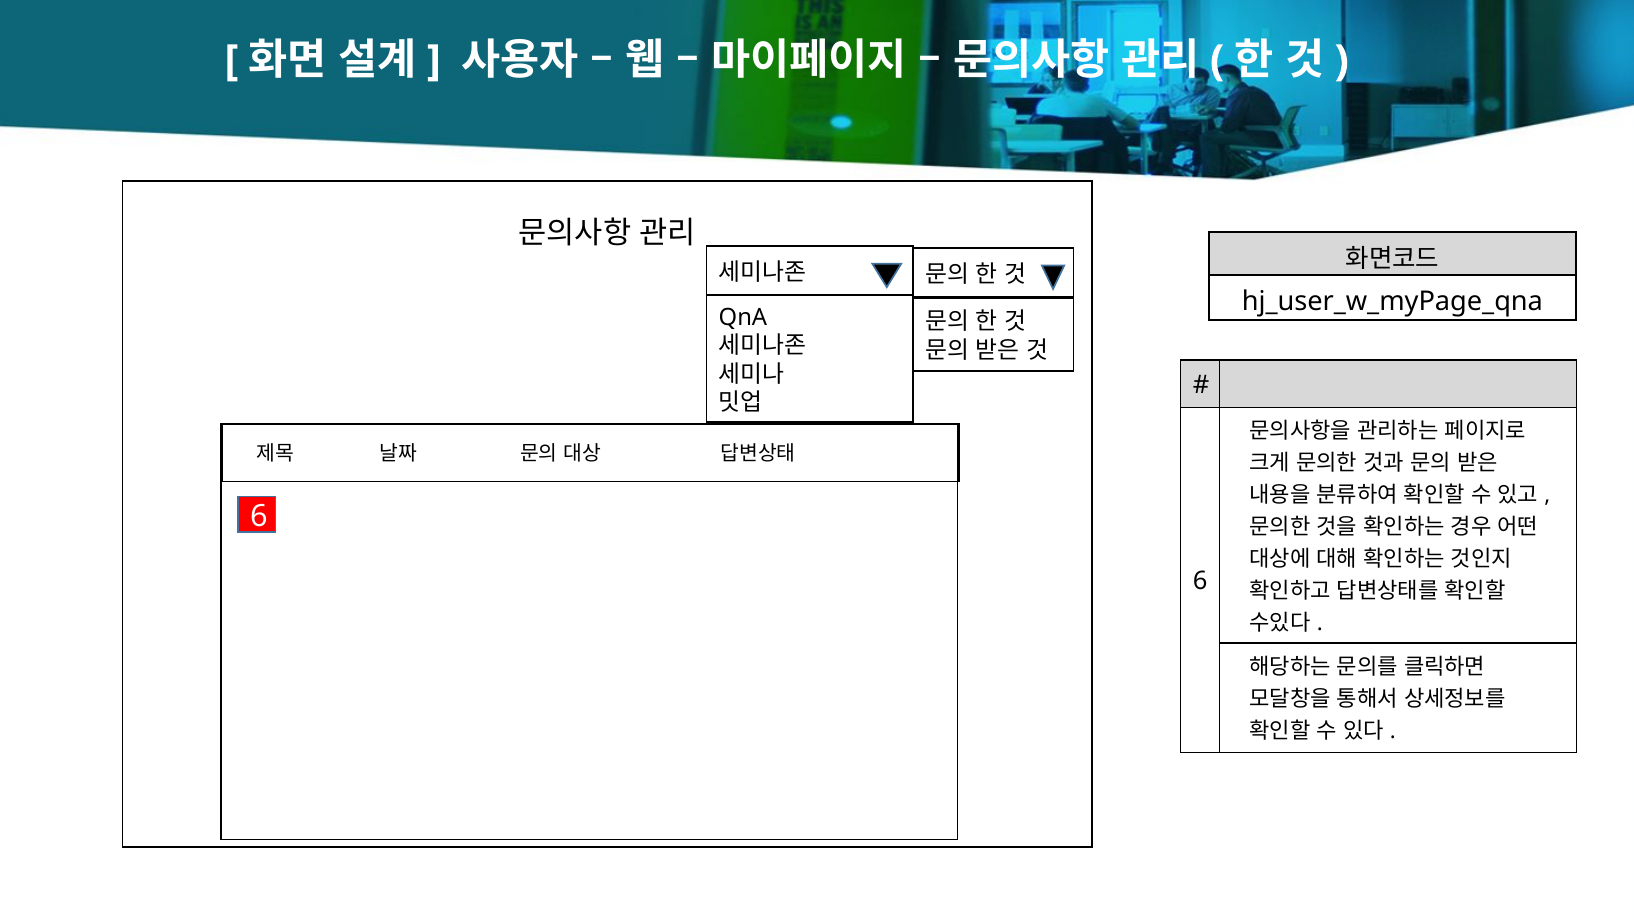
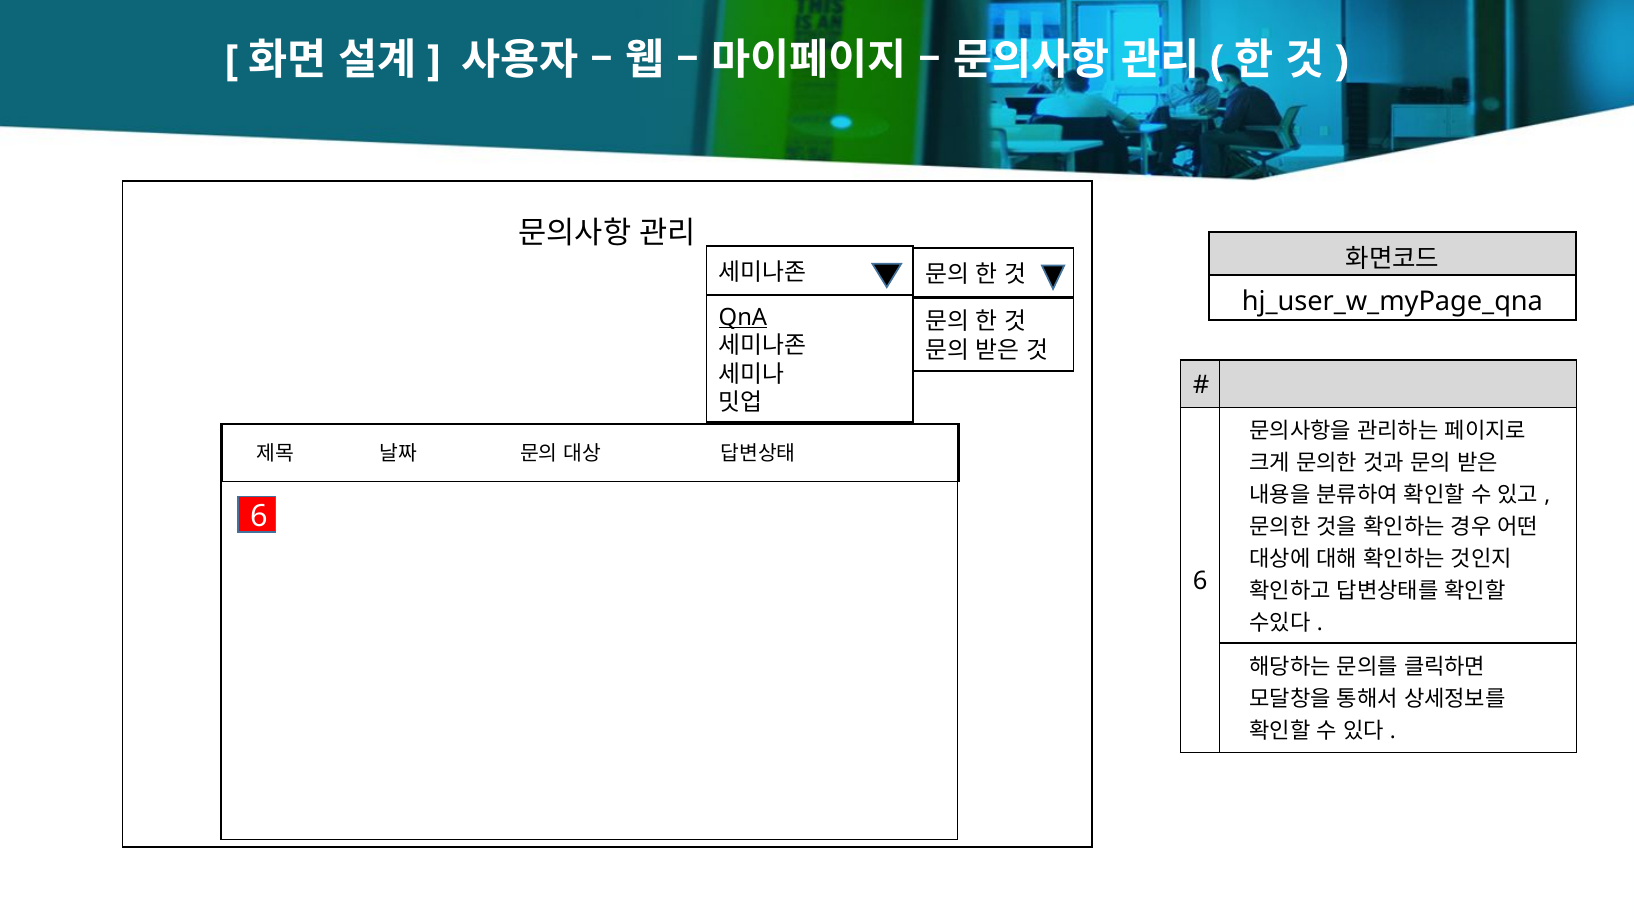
QnA underline: none -> present
